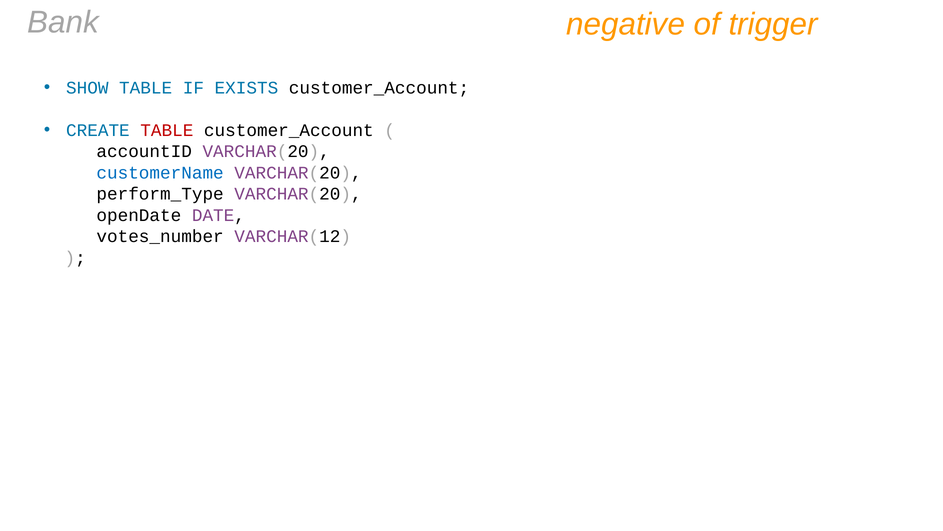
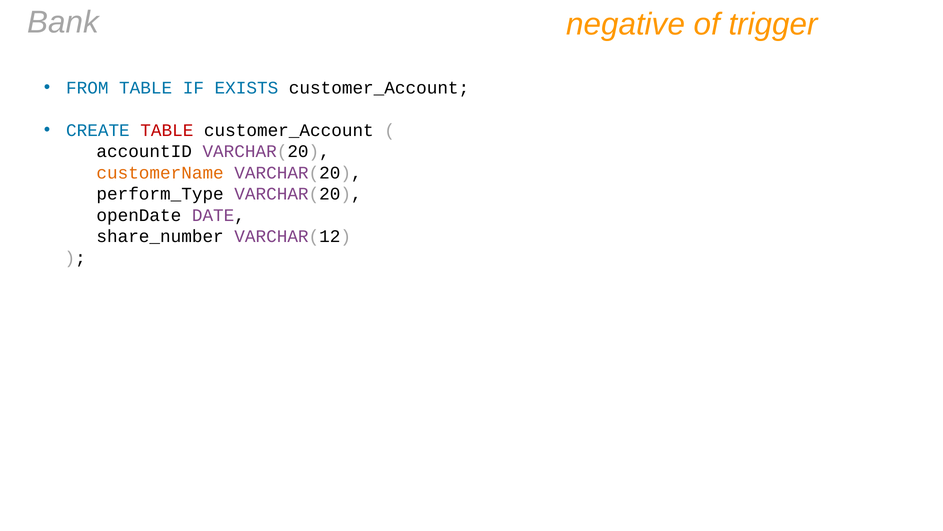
SHOW: SHOW -> FROM
customerName colour: blue -> orange
votes_number: votes_number -> share_number
